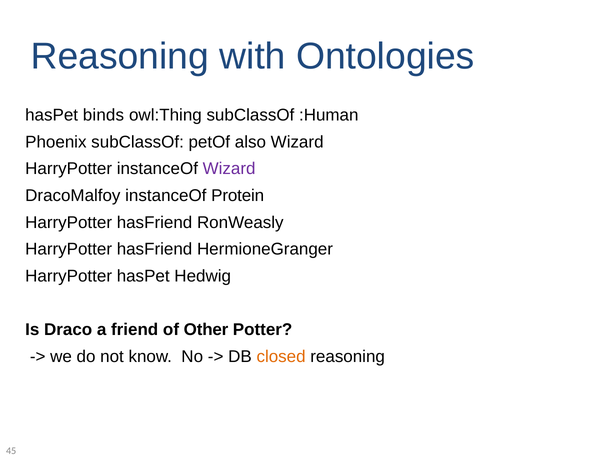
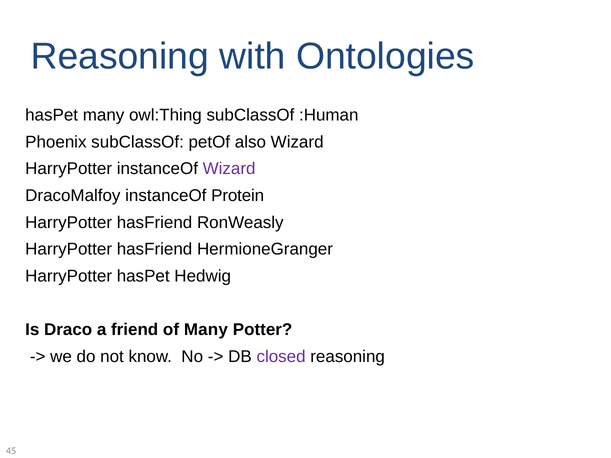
hasPet binds: binds -> many
of Other: Other -> Many
closed colour: orange -> purple
